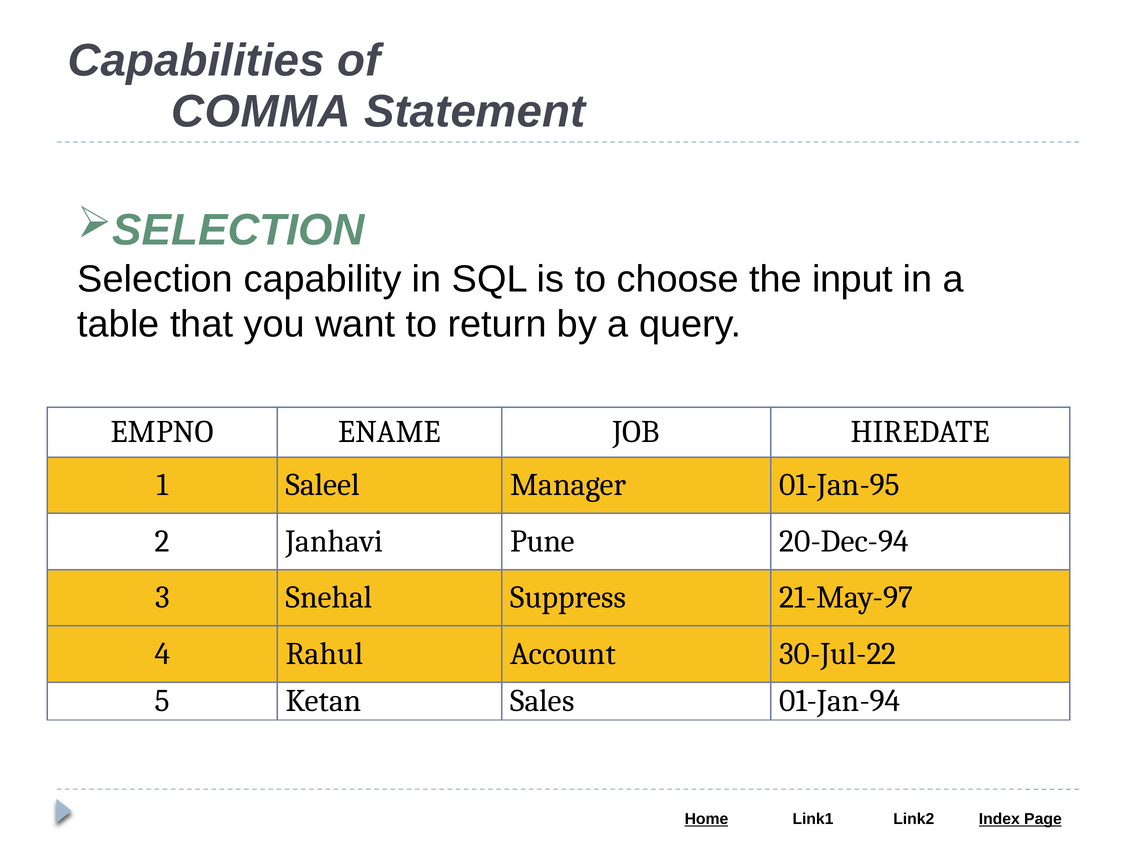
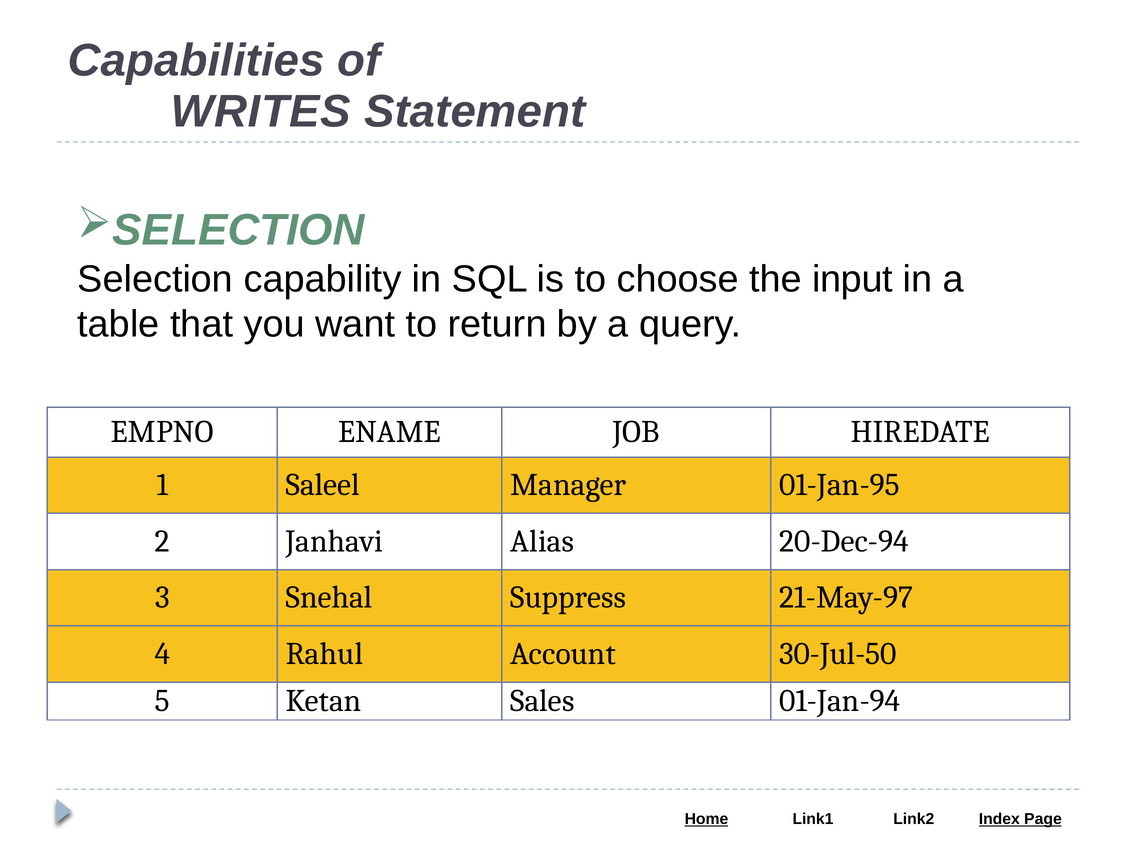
COMMA: COMMA -> WRITES
Pune: Pune -> Alias
30-Jul-22: 30-Jul-22 -> 30-Jul-50
